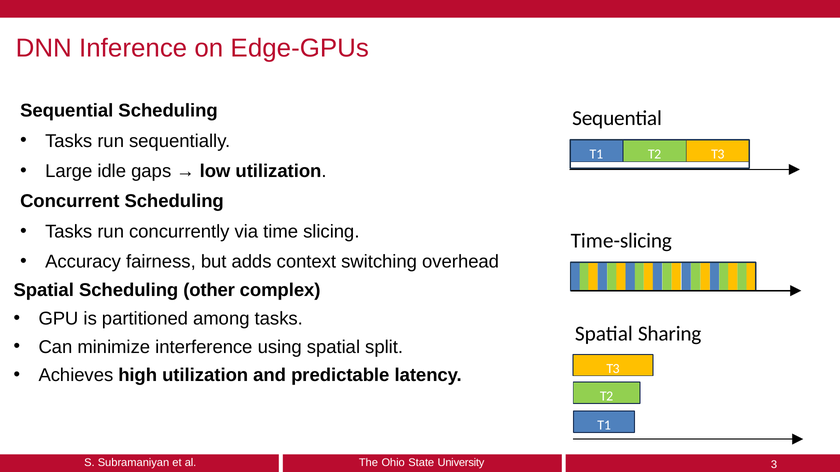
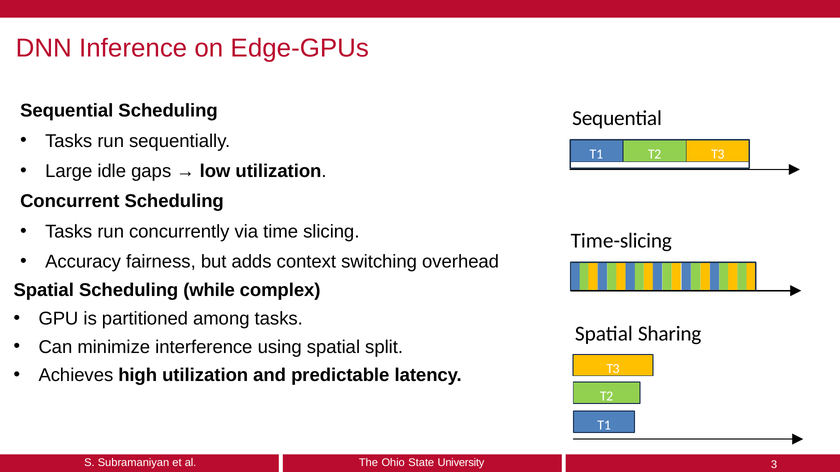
other: other -> while
